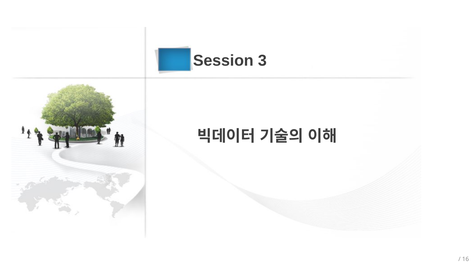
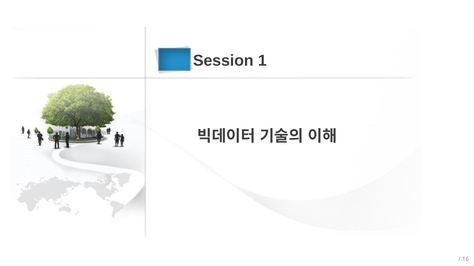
3: 3 -> 1
